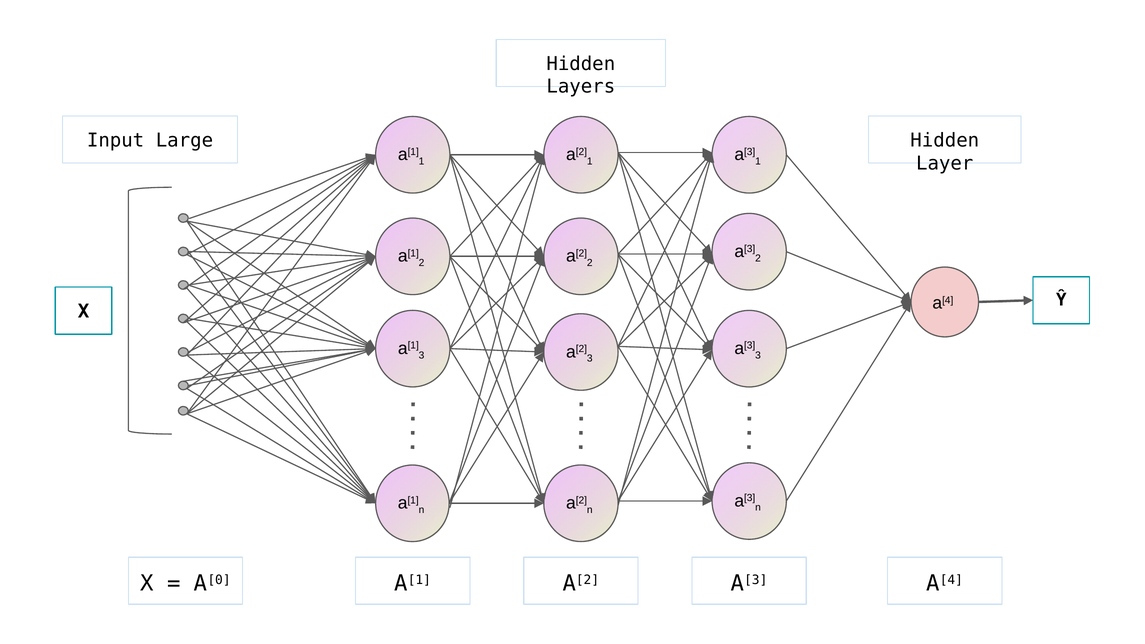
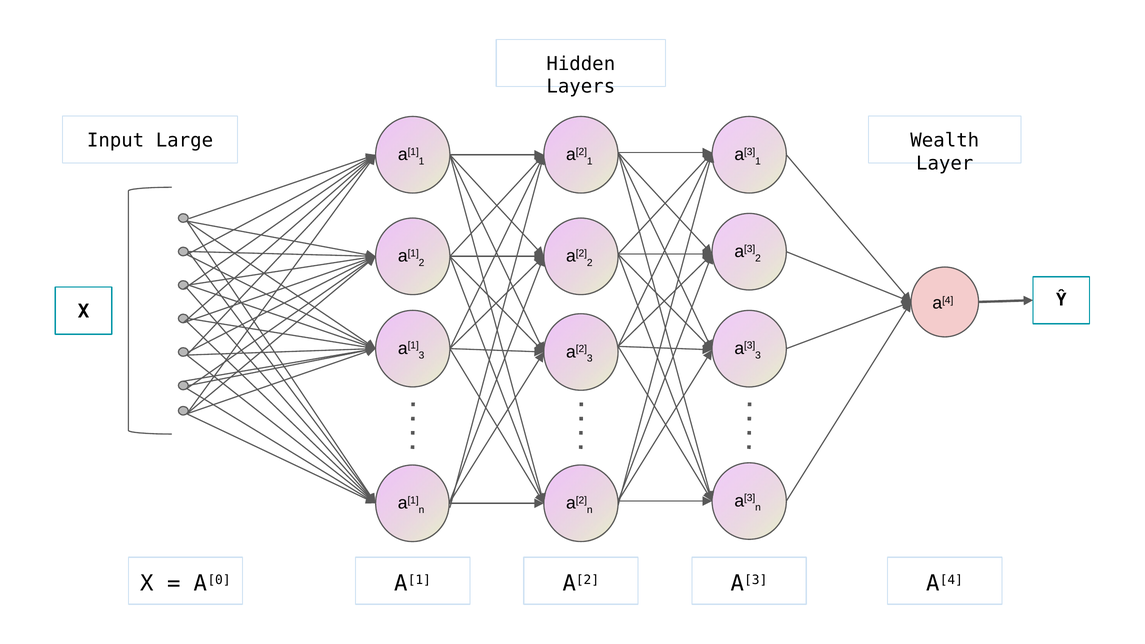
Hidden at (945, 140): Hidden -> Wealth
